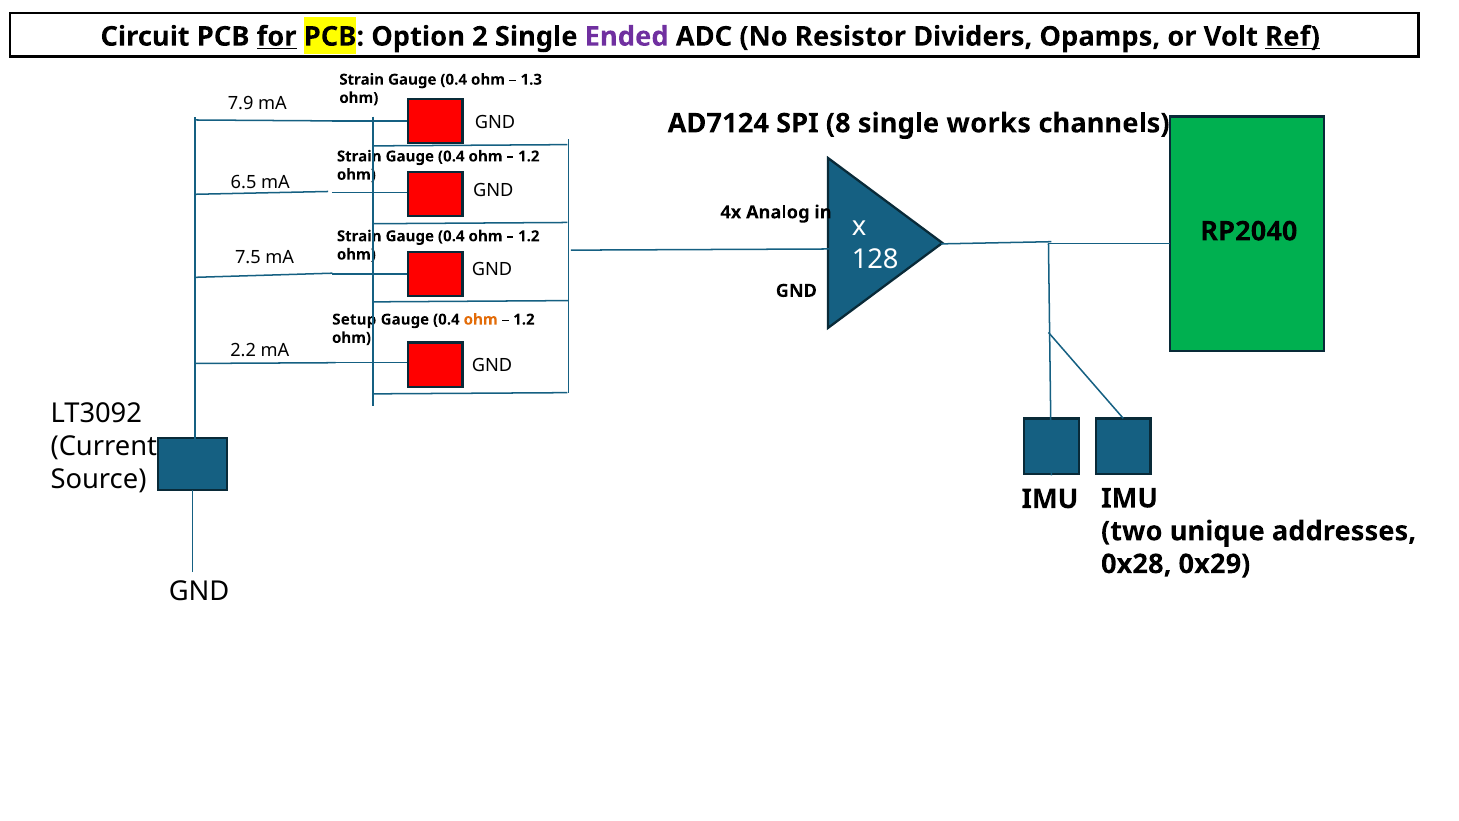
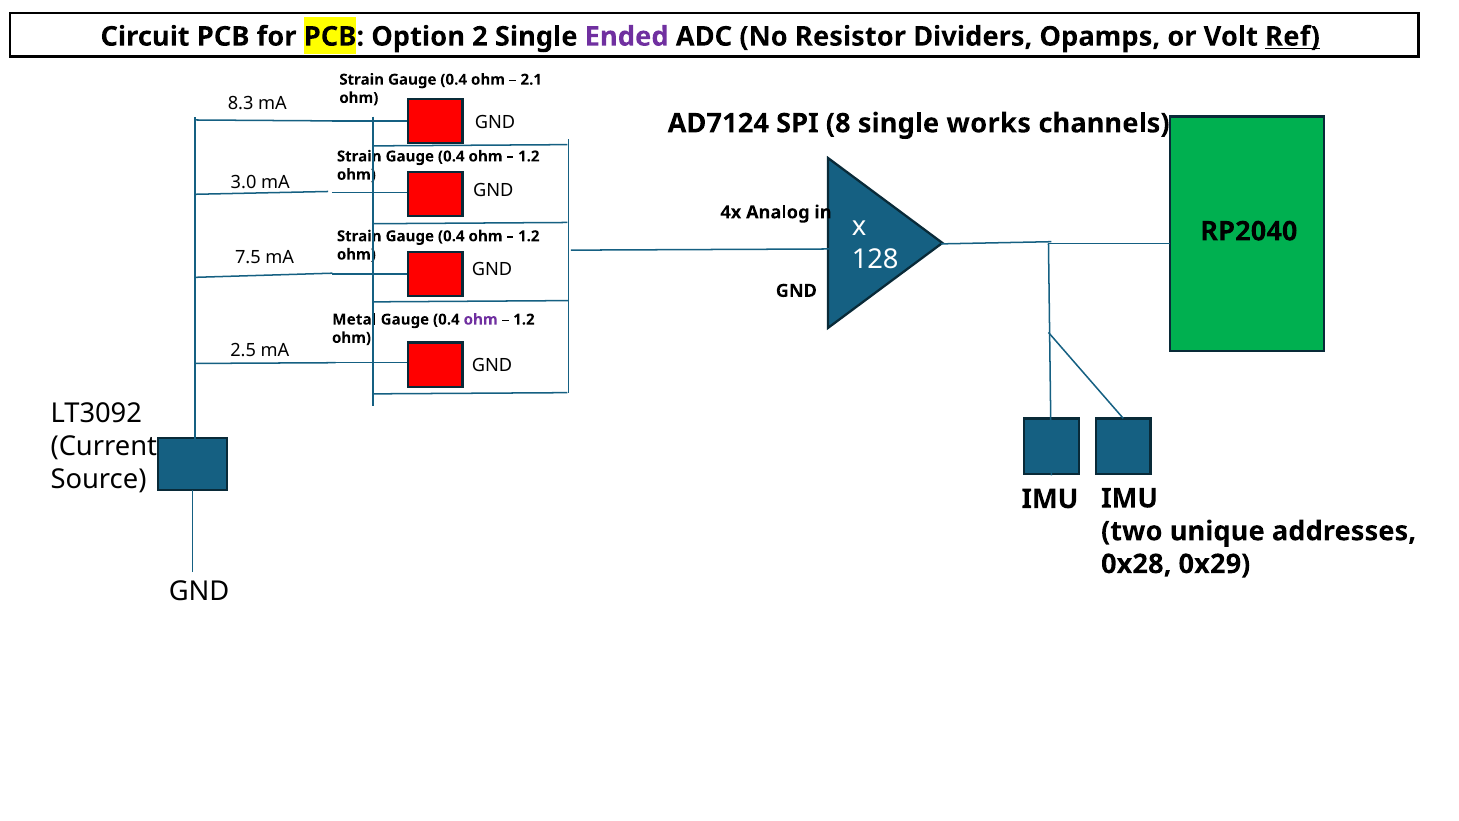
for underline: present -> none
1.3: 1.3 -> 2.1
7.9: 7.9 -> 8.3
6.5: 6.5 -> 3.0
Setup: Setup -> Metal
ohm at (481, 319) colour: orange -> purple
2.2: 2.2 -> 2.5
